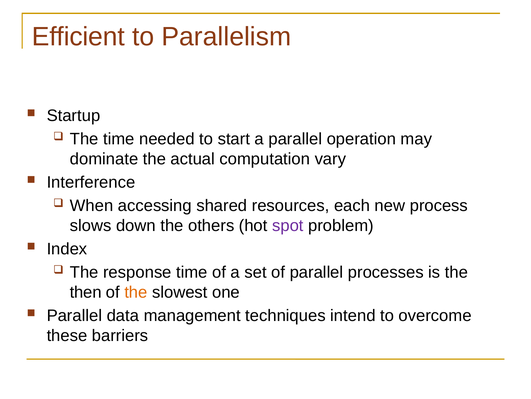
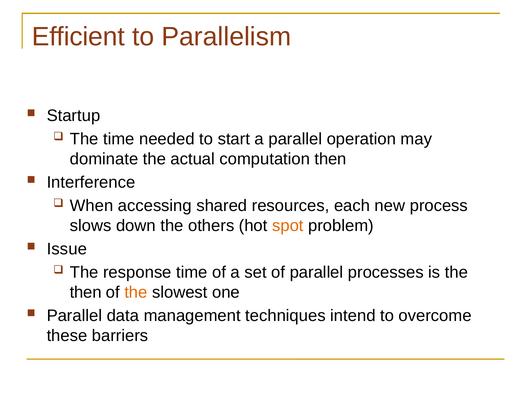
computation vary: vary -> then
spot colour: purple -> orange
Index: Index -> Issue
